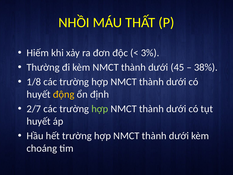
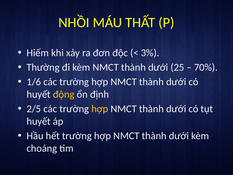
45: 45 -> 25
38%: 38% -> 70%
1/8: 1/8 -> 1/6
2/7: 2/7 -> 2/5
hợp at (100, 109) colour: light green -> yellow
